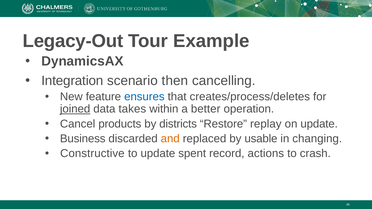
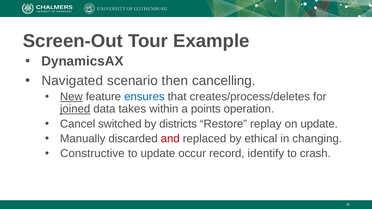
Legacy-Out: Legacy-Out -> Screen-Out
Integration: Integration -> Navigated
New underline: none -> present
better: better -> points
products: products -> switched
Business: Business -> Manually
and colour: orange -> red
usable: usable -> ethical
spent: spent -> occur
actions: actions -> identify
